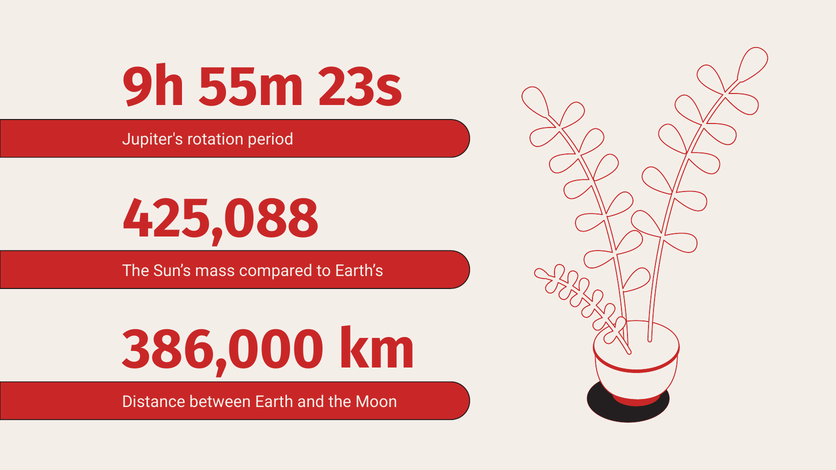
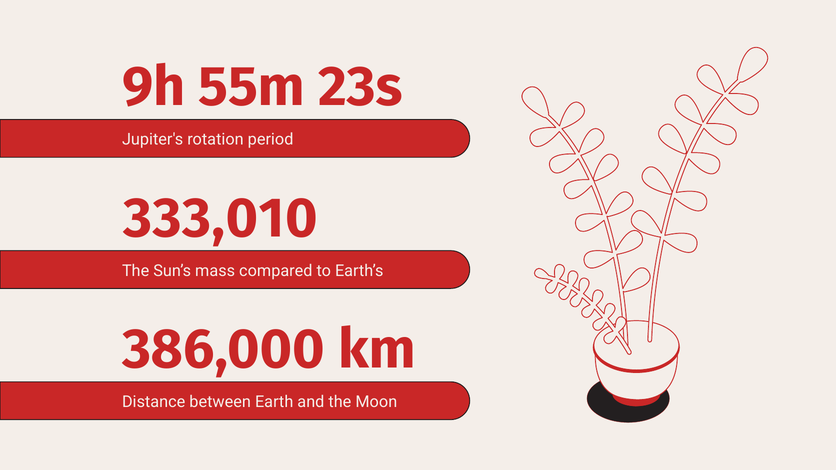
425,088: 425,088 -> 333,010
